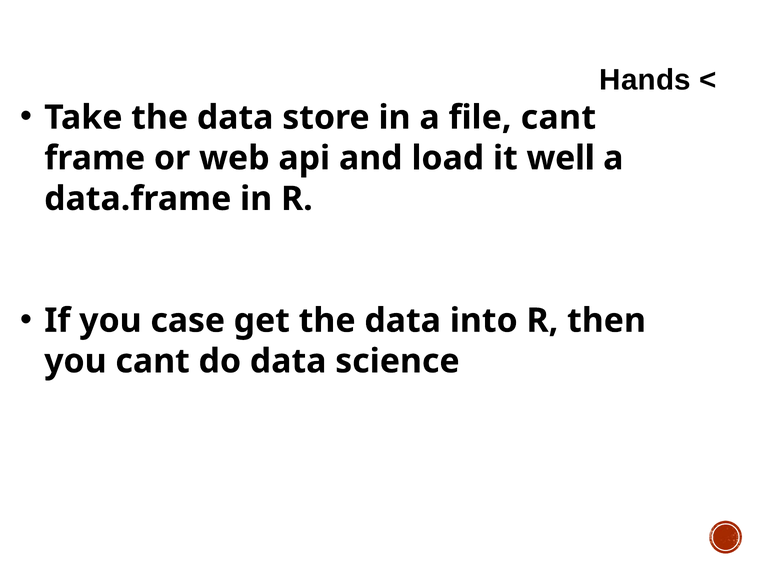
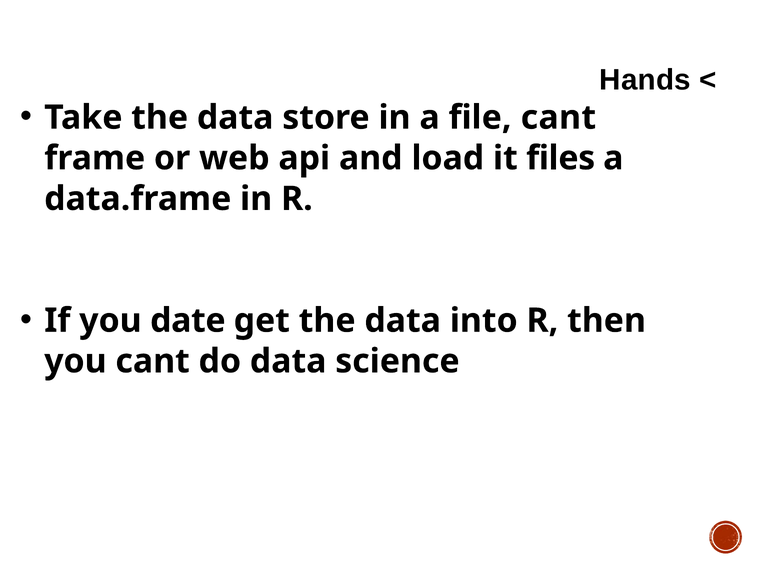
well: well -> files
case: case -> date
